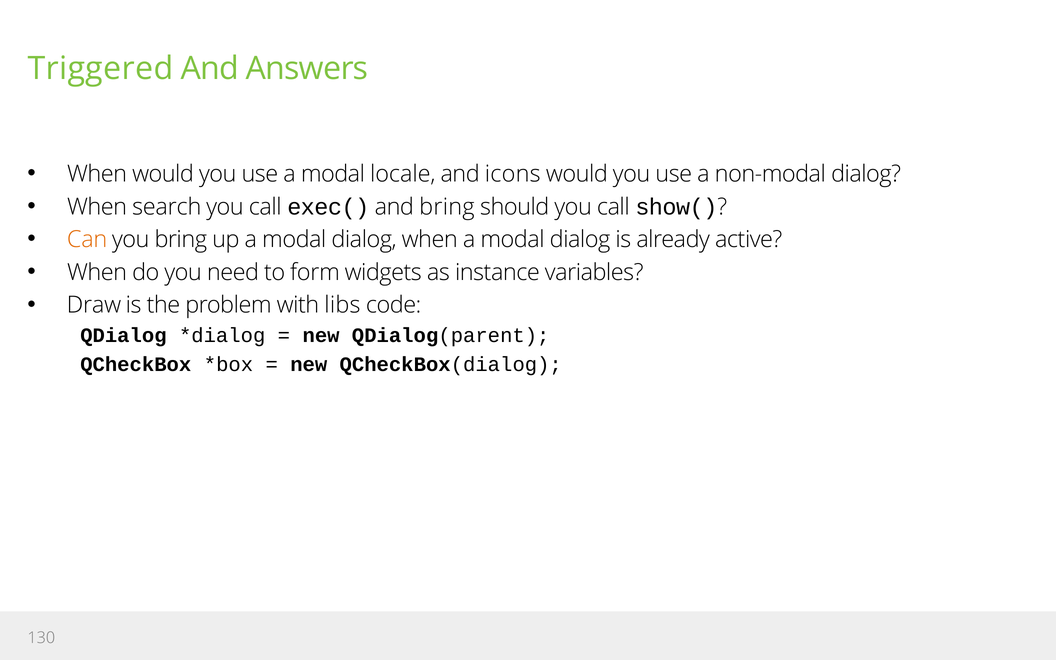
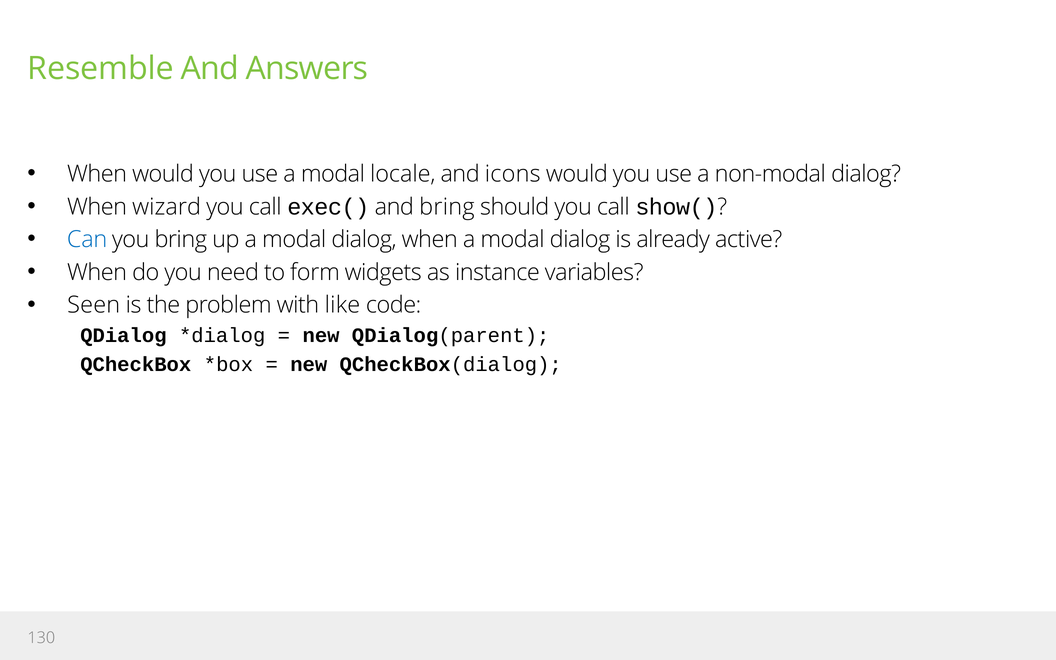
Triggered: Triggered -> Resemble
search: search -> wizard
Can colour: orange -> blue
Draw: Draw -> Seen
libs: libs -> like
